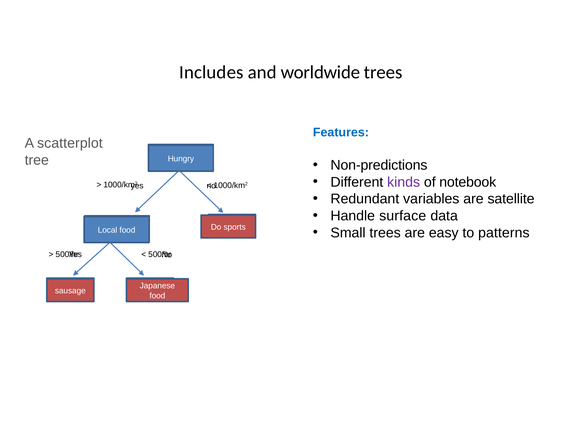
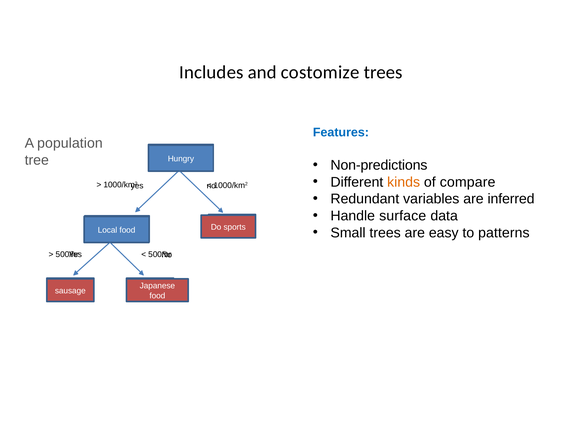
worldwide: worldwide -> costomize
A scatterplot: scatterplot -> population
kinds colour: purple -> orange
notebook: notebook -> compare
satellite: satellite -> inferred
